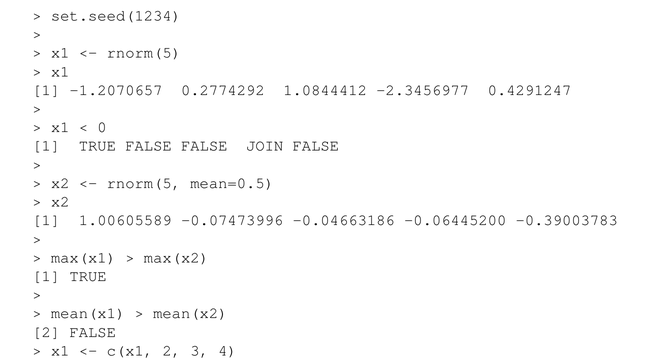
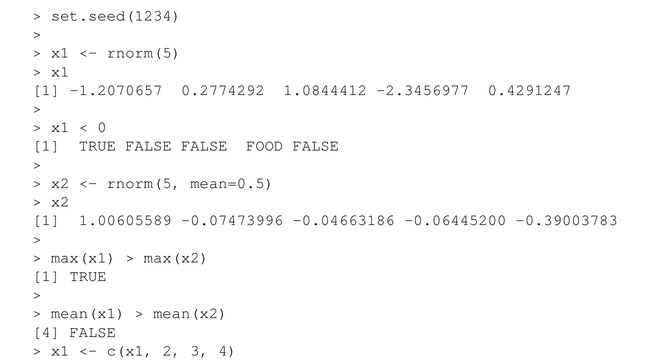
JOIN: JOIN -> FOOD
2 at (46, 332): 2 -> 4
